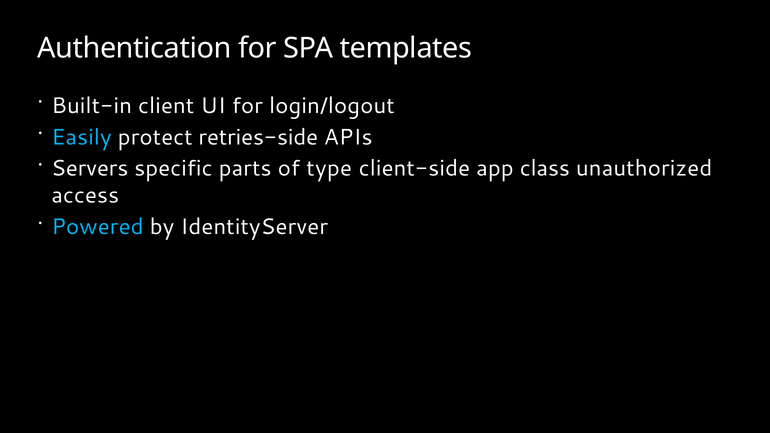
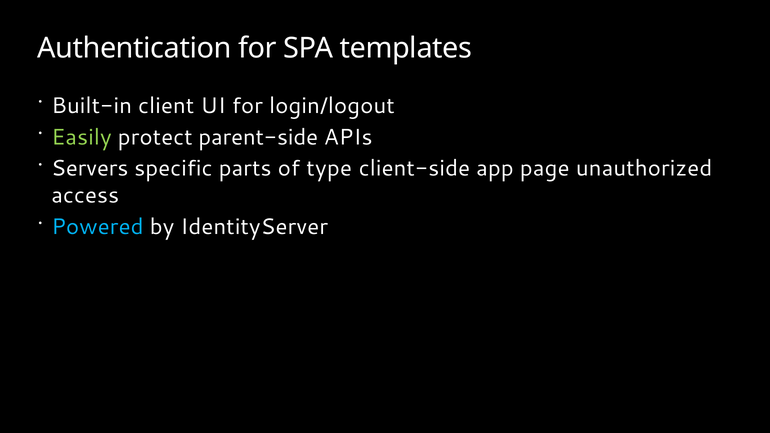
Easily colour: light blue -> light green
retries-side: retries-side -> parent-side
class: class -> page
